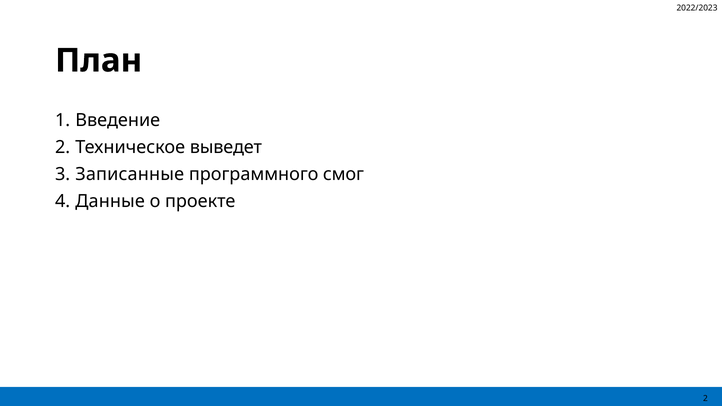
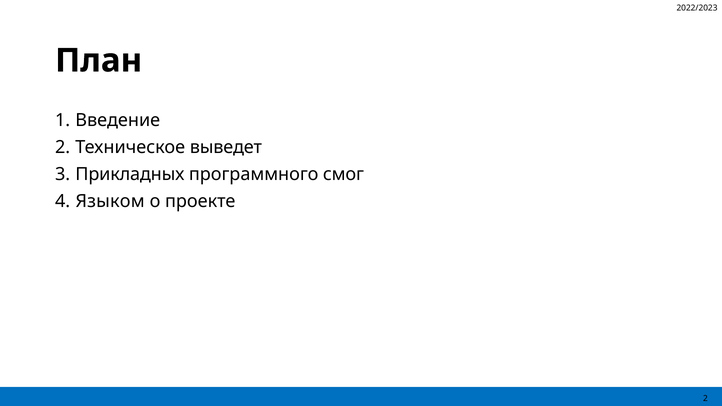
Записанные: Записанные -> Прикладных
Данные: Данные -> Языком
